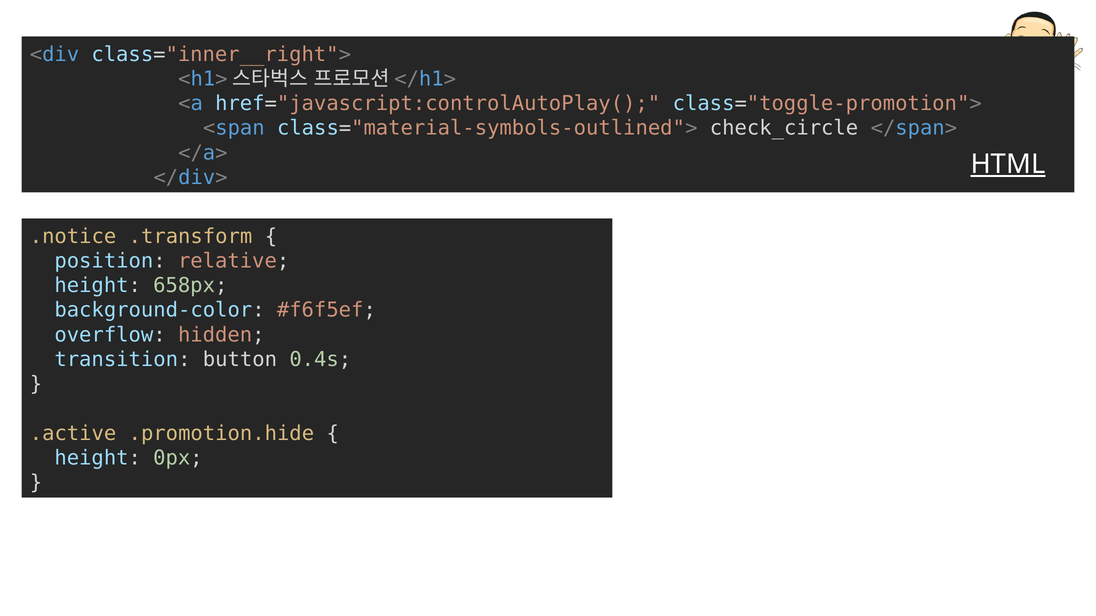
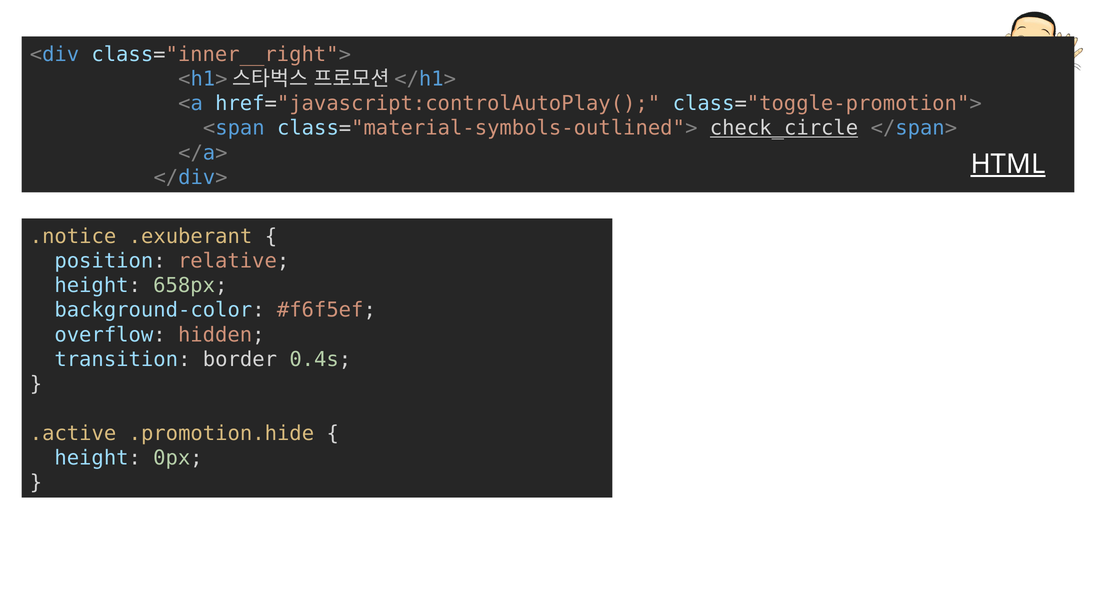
check_circle underline: none -> present
.transform: .transform -> .exuberant
button: button -> border
